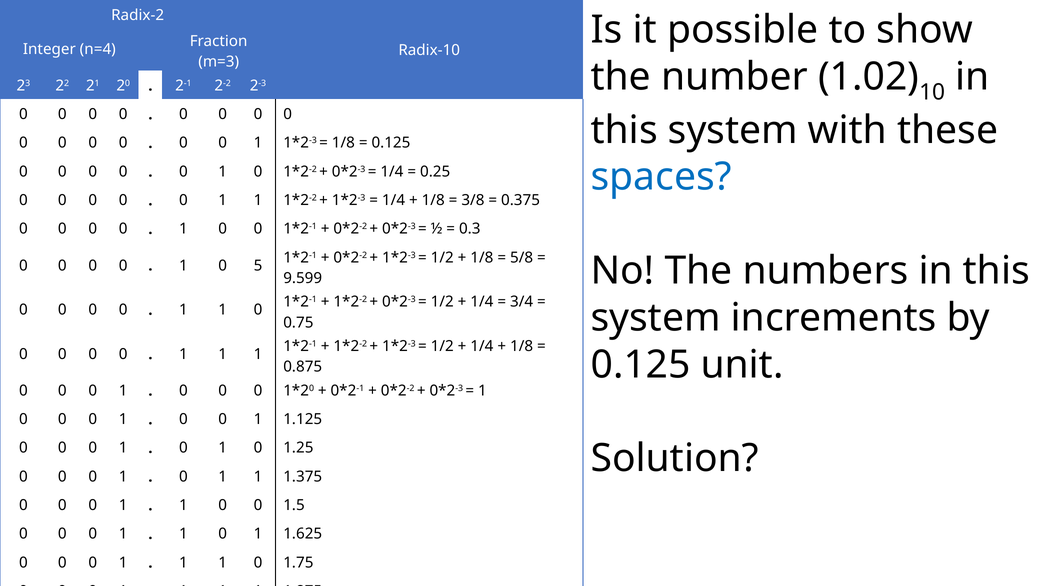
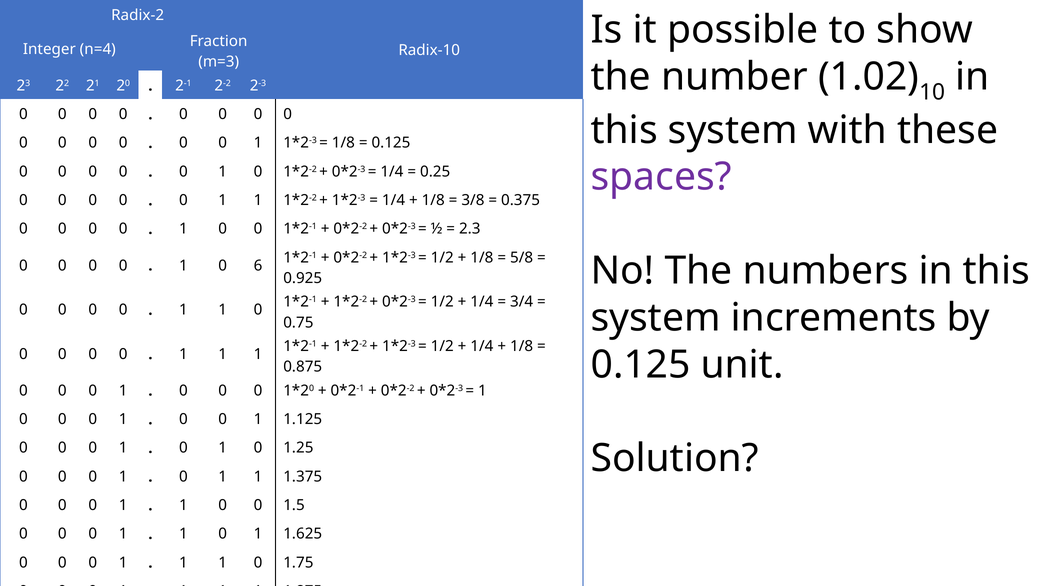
spaces colour: blue -> purple
0.3: 0.3 -> 2.3
5: 5 -> 6
9.599: 9.599 -> 0.925
